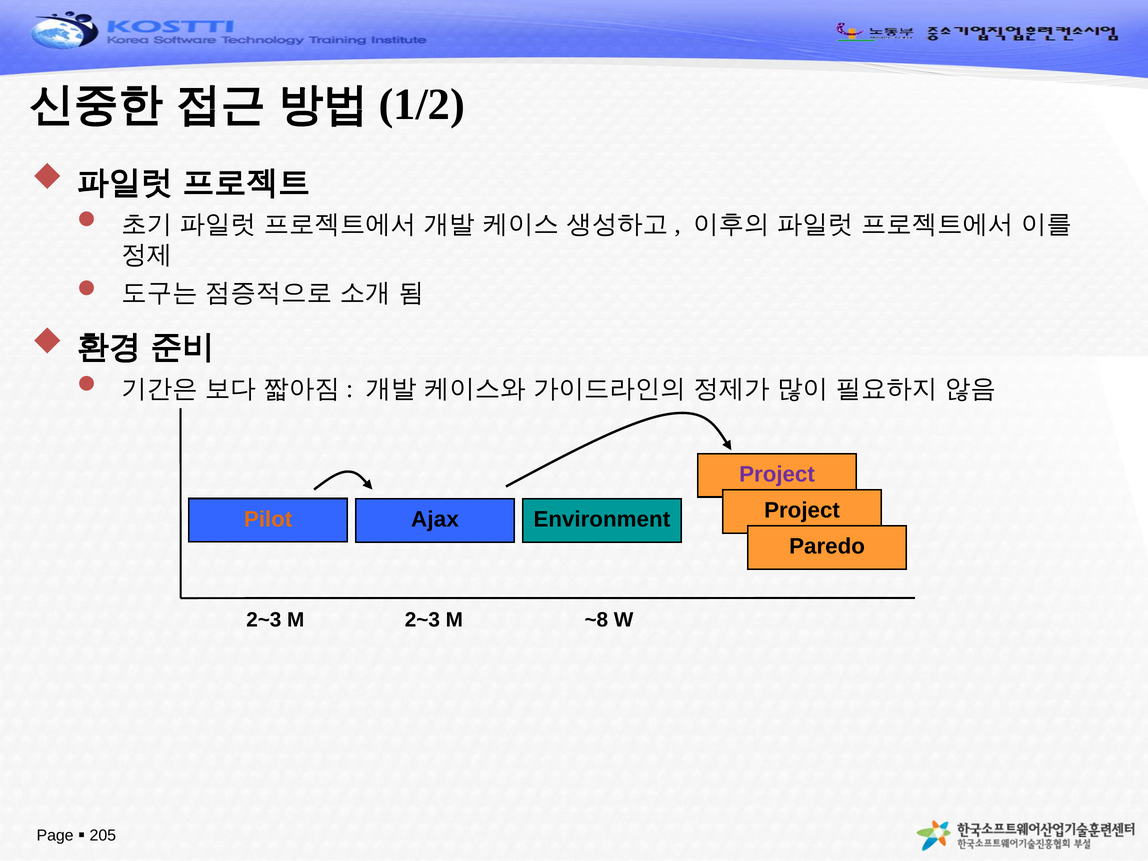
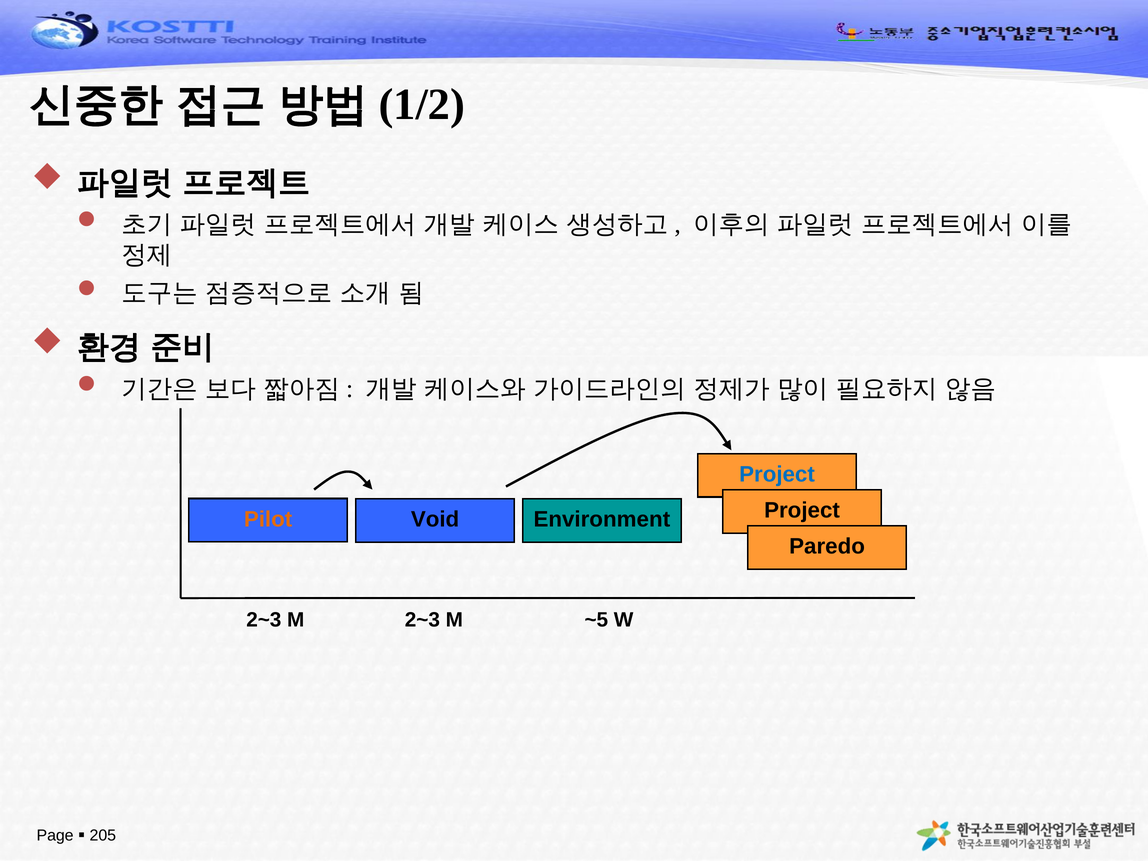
Project at (777, 474) colour: purple -> blue
Ajax: Ajax -> Void
~8: ~8 -> ~5
